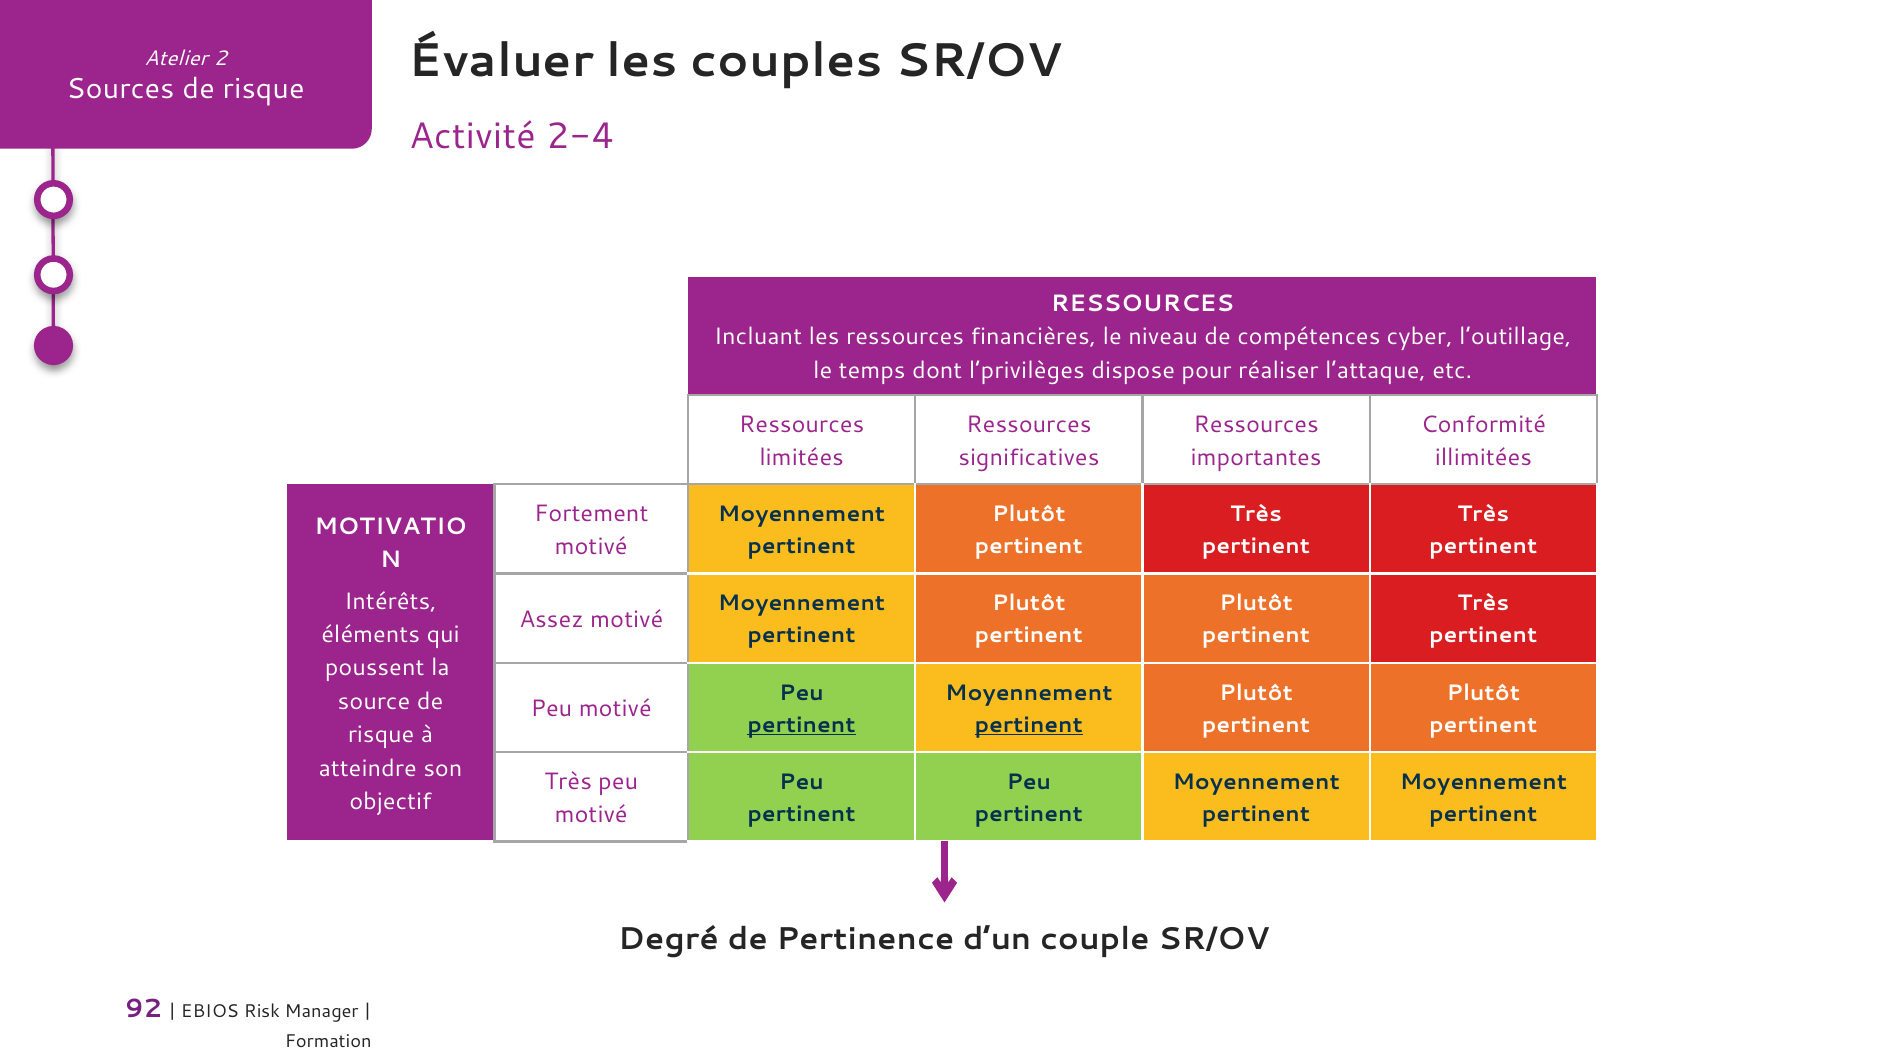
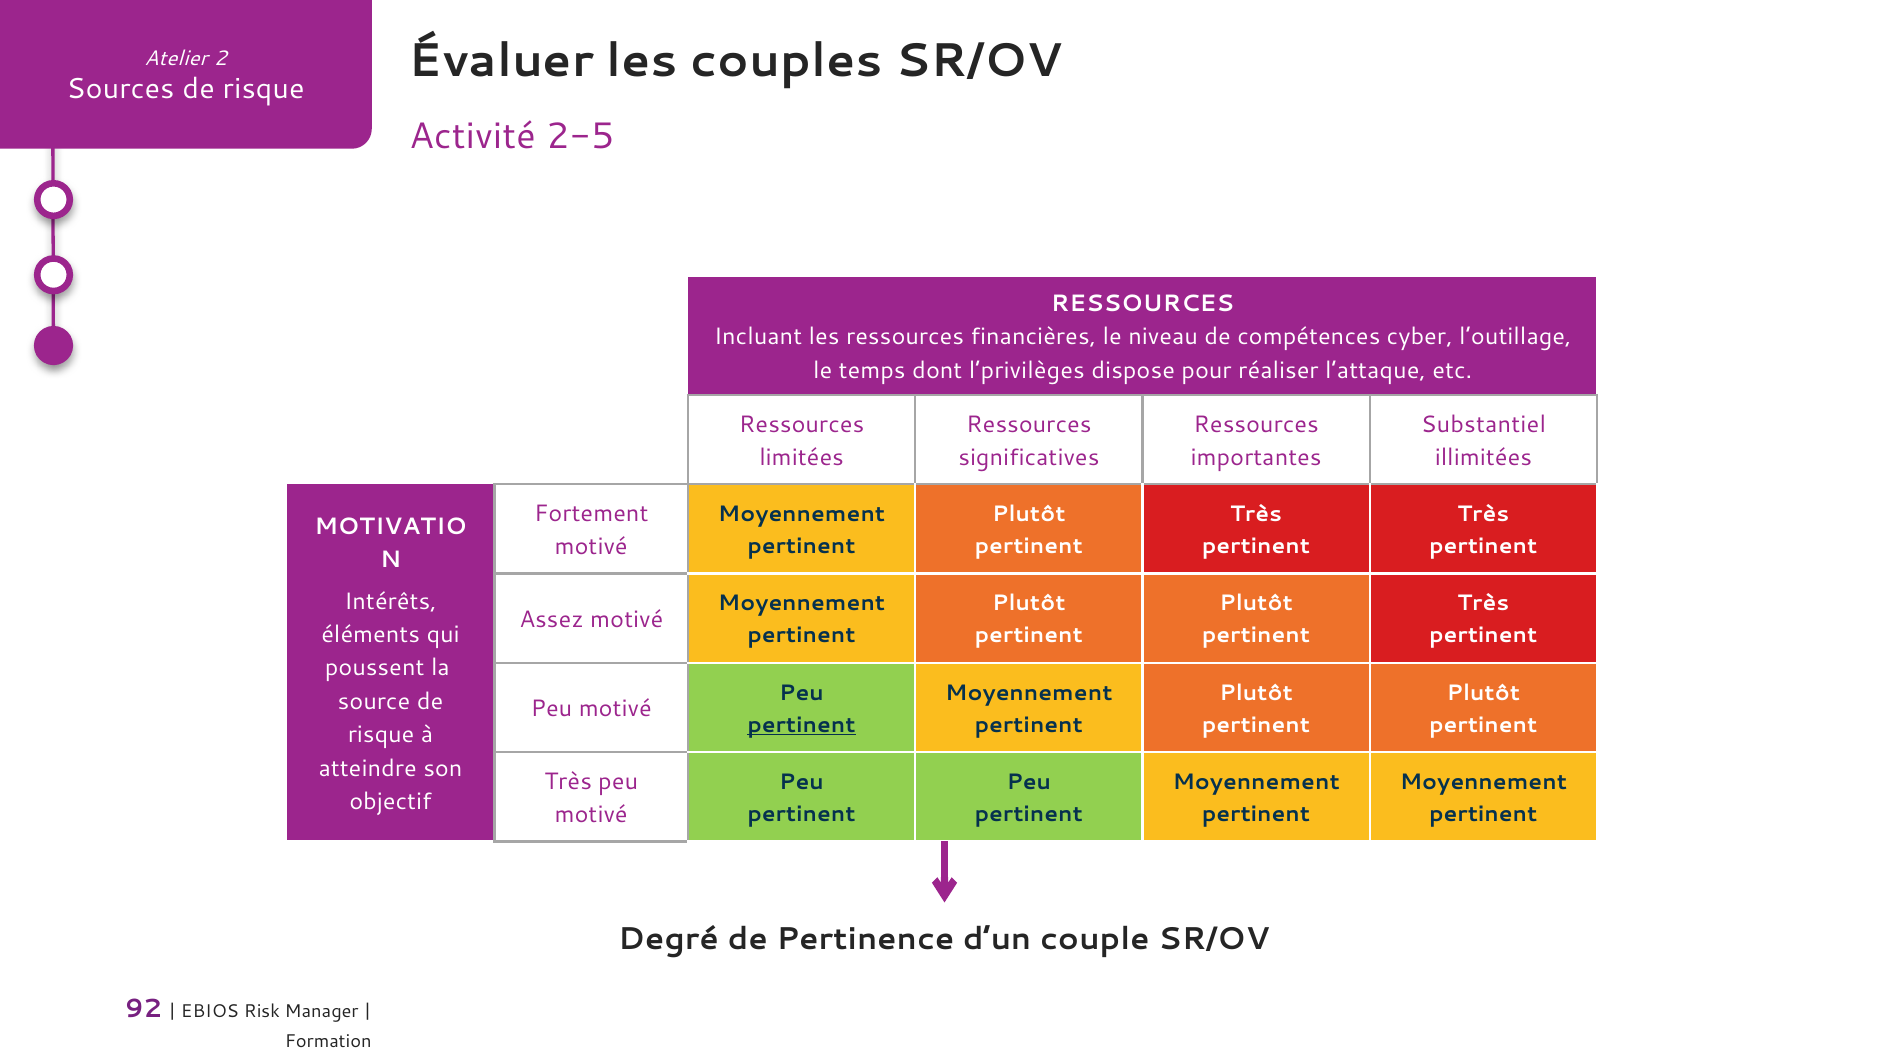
2-4: 2-4 -> 2-5
Conformité: Conformité -> Substantiel
pertinent at (1029, 724) underline: present -> none
